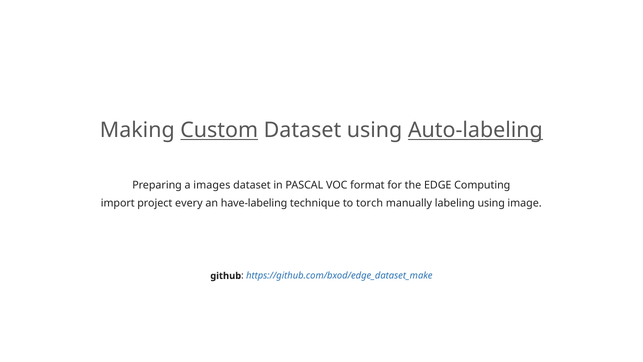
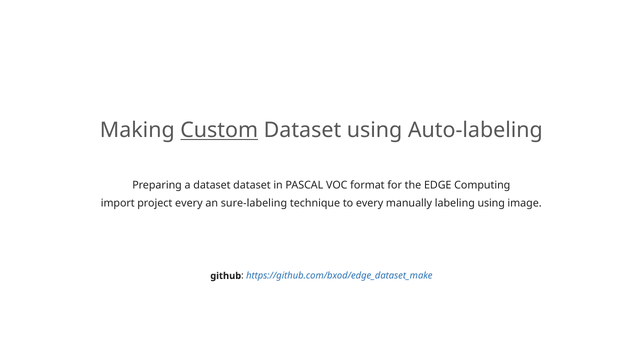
Auto-labeling underline: present -> none
a images: images -> dataset
have-labeling: have-labeling -> sure-labeling
to torch: torch -> every
